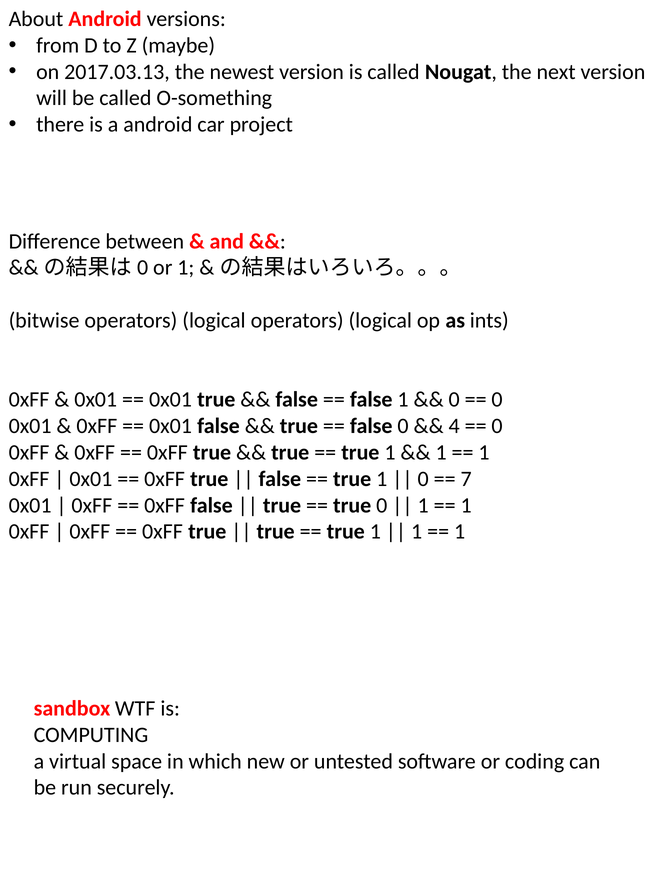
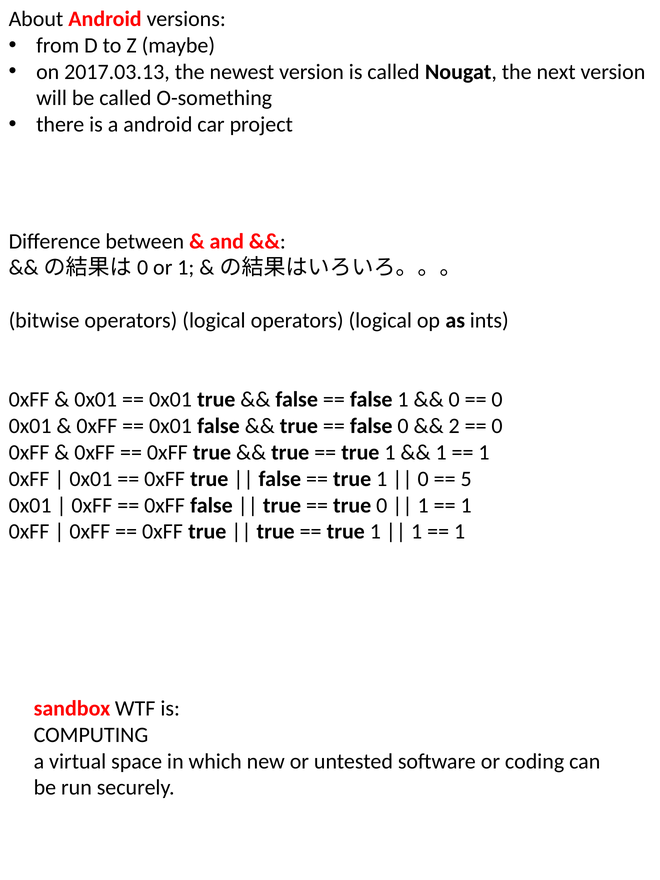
4: 4 -> 2
7: 7 -> 5
